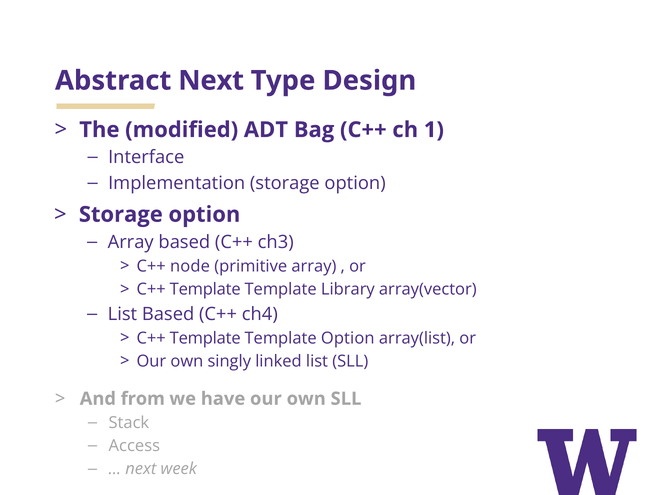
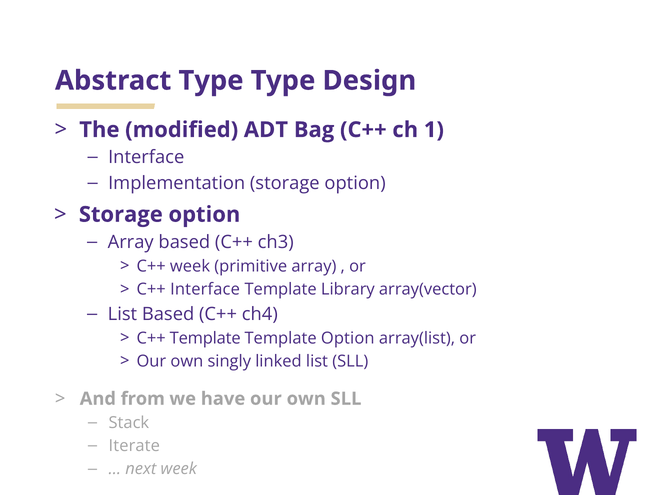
Abstract Next: Next -> Type
C++ node: node -> week
Template at (205, 289): Template -> Interface
Access: Access -> Iterate
